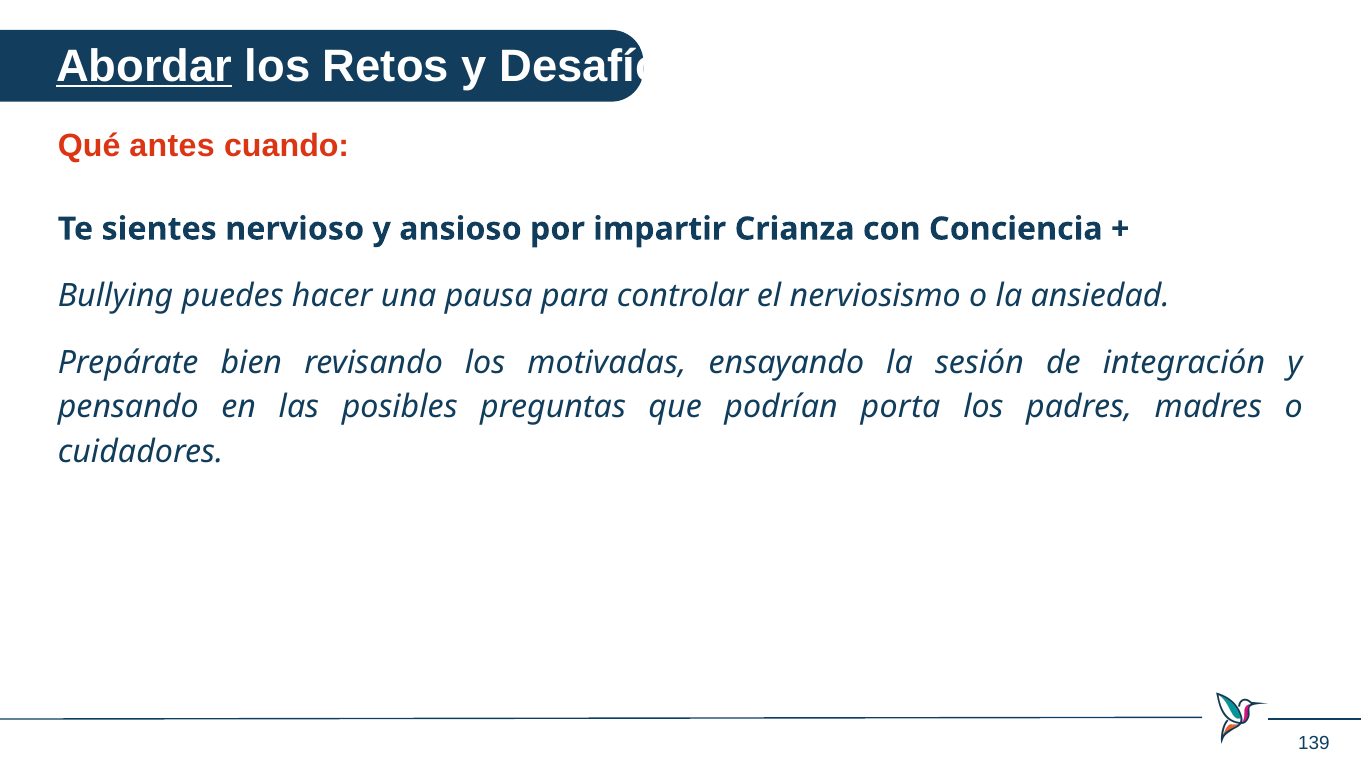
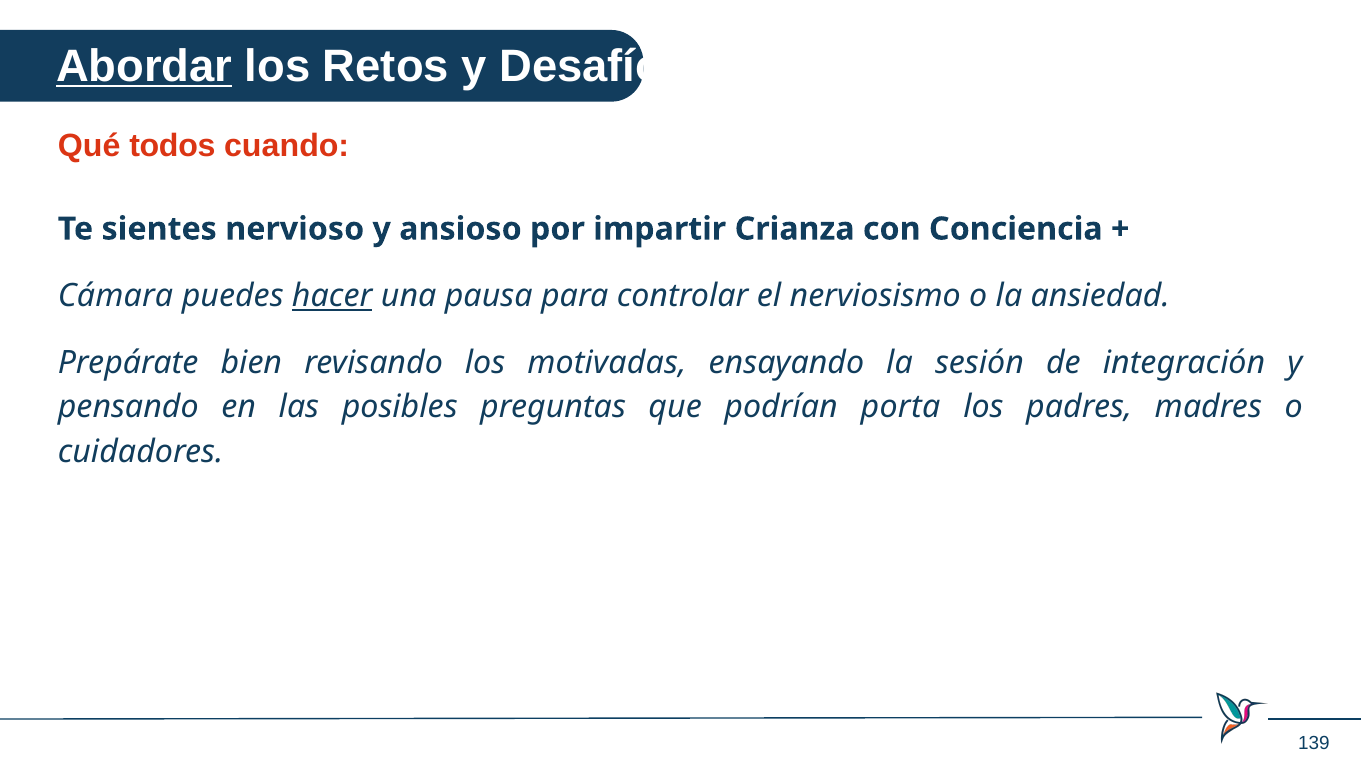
antes: antes -> todos
Bullying: Bullying -> Cámara
hacer underline: none -> present
